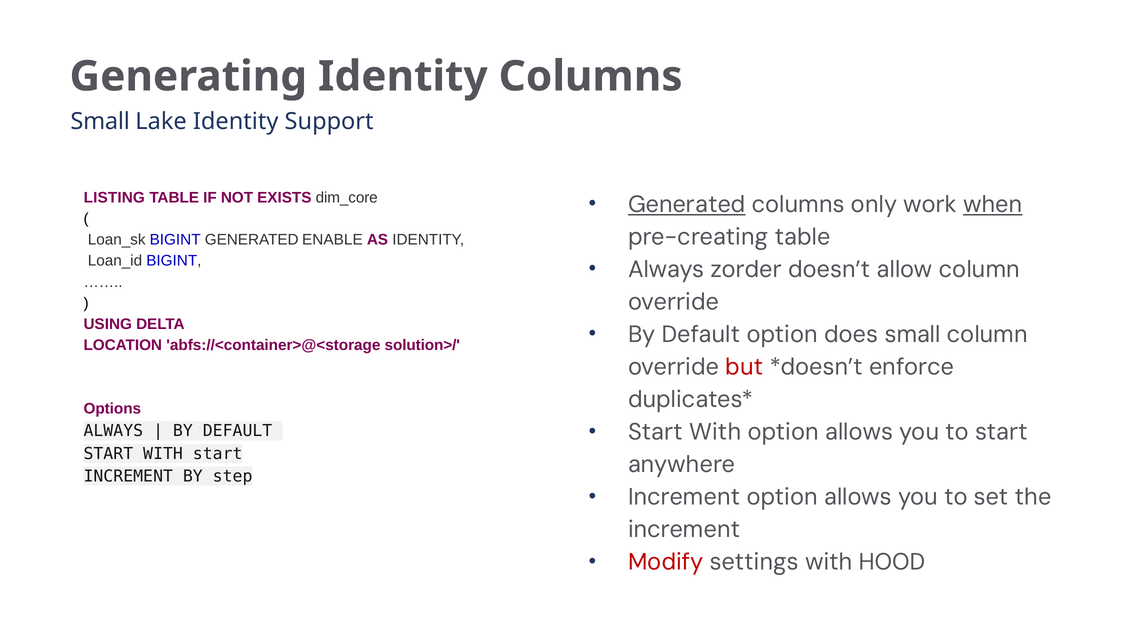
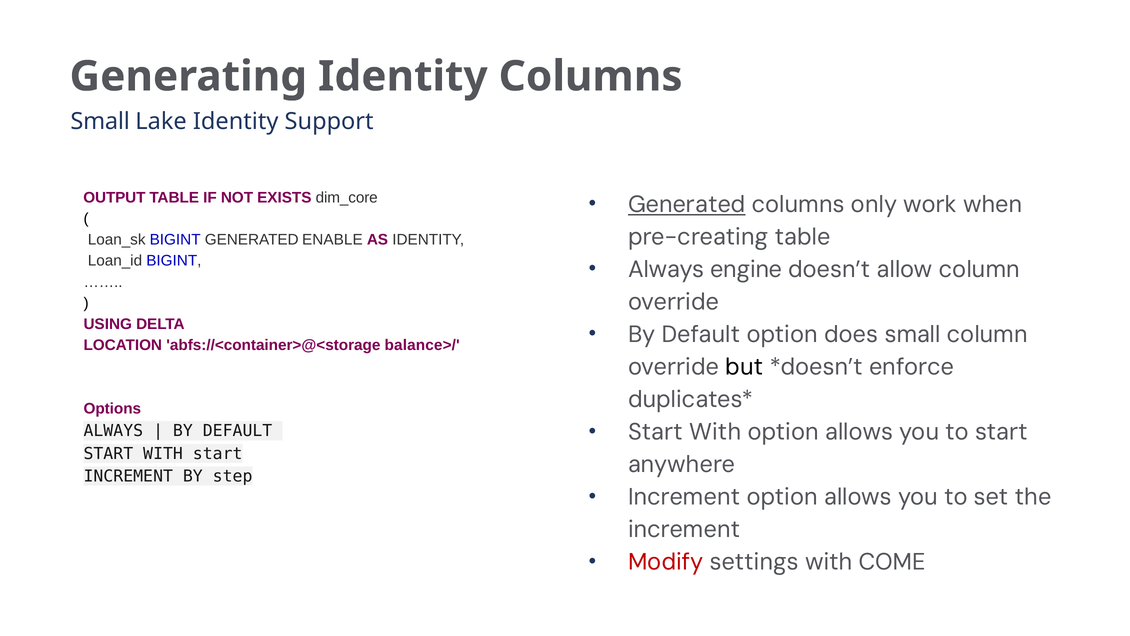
LISTING: LISTING -> OUTPUT
when underline: present -> none
zorder: zorder -> engine
solution>/: solution>/ -> balance>/
but colour: red -> black
HOOD: HOOD -> COME
